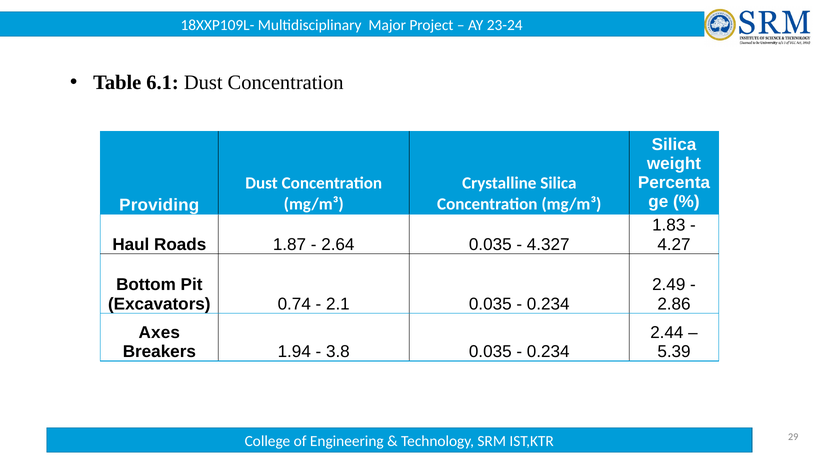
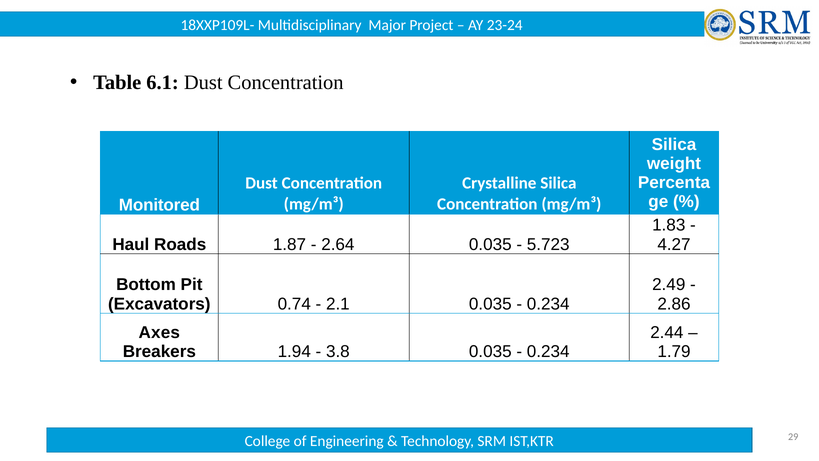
Providing: Providing -> Monitored
4.327: 4.327 -> 5.723
5.39: 5.39 -> 1.79
